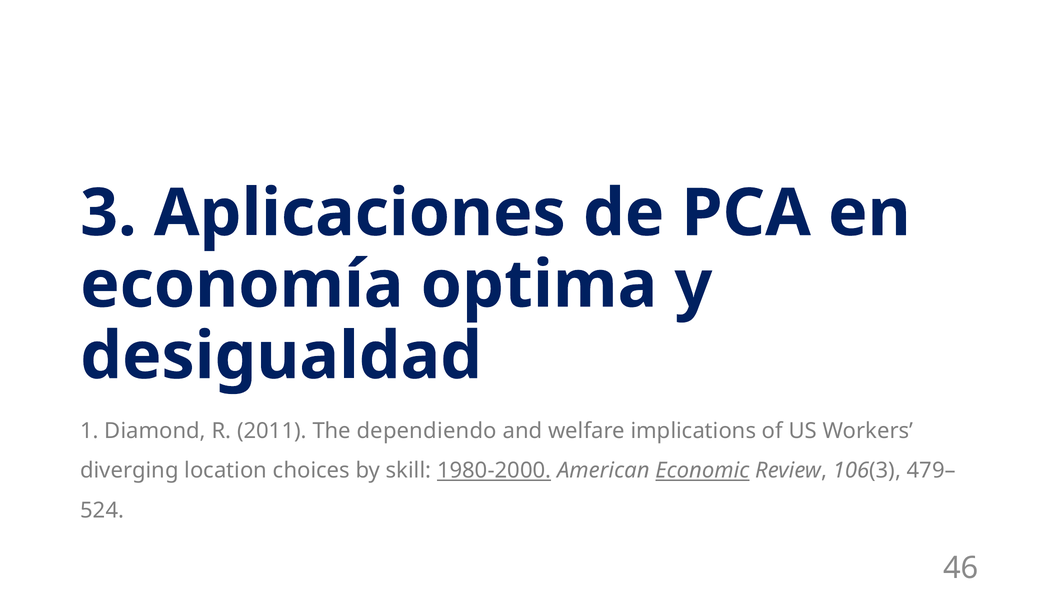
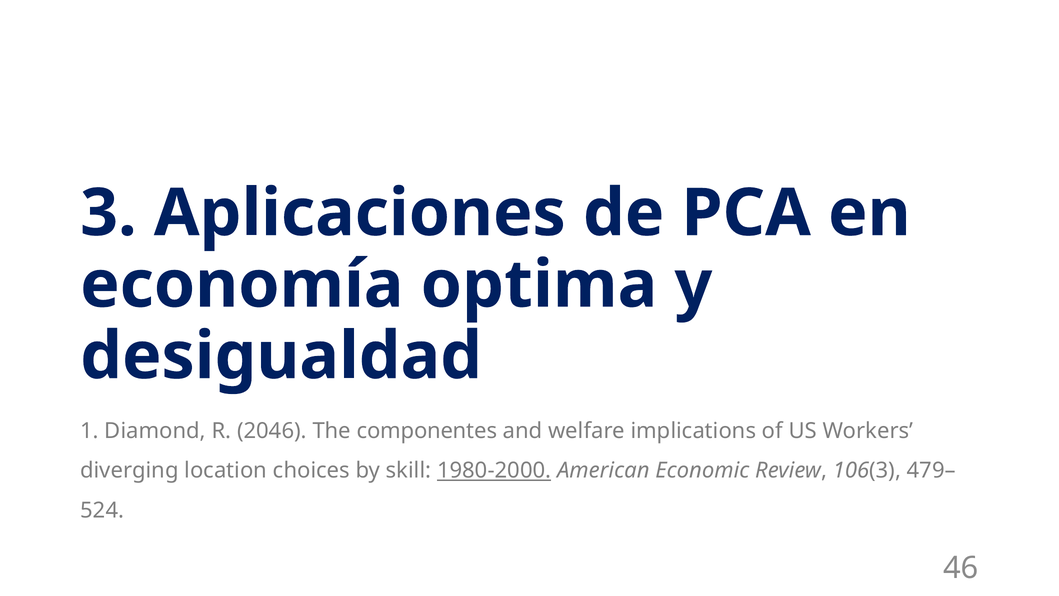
2011: 2011 -> 2046
dependiendo: dependiendo -> componentes
Economic underline: present -> none
